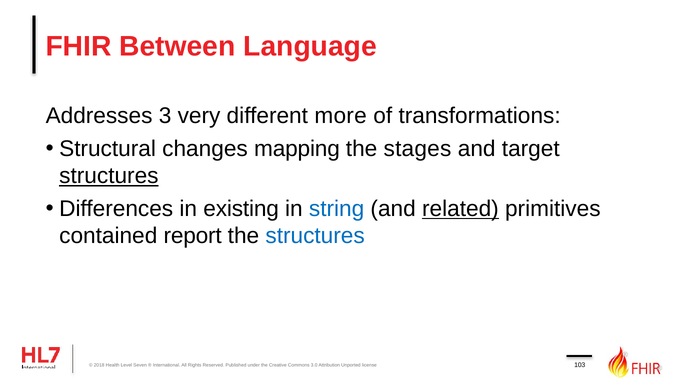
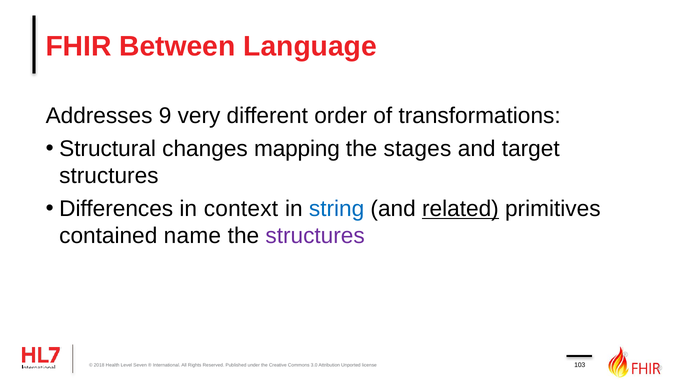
3: 3 -> 9
more: more -> order
structures at (109, 176) underline: present -> none
existing: existing -> context
report: report -> name
structures at (315, 236) colour: blue -> purple
